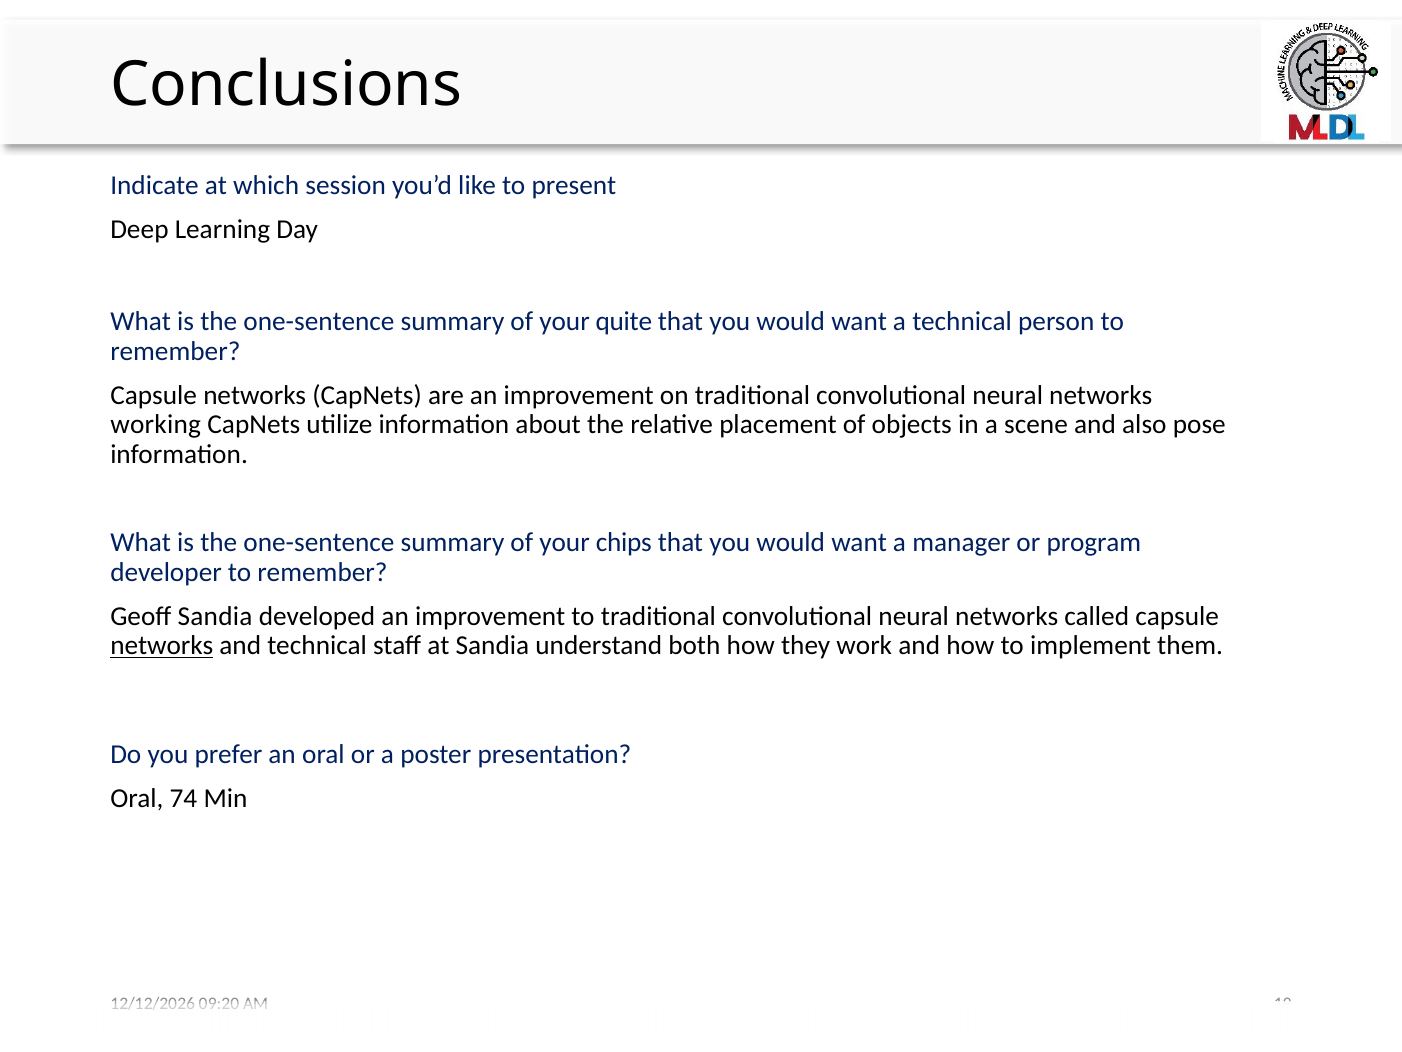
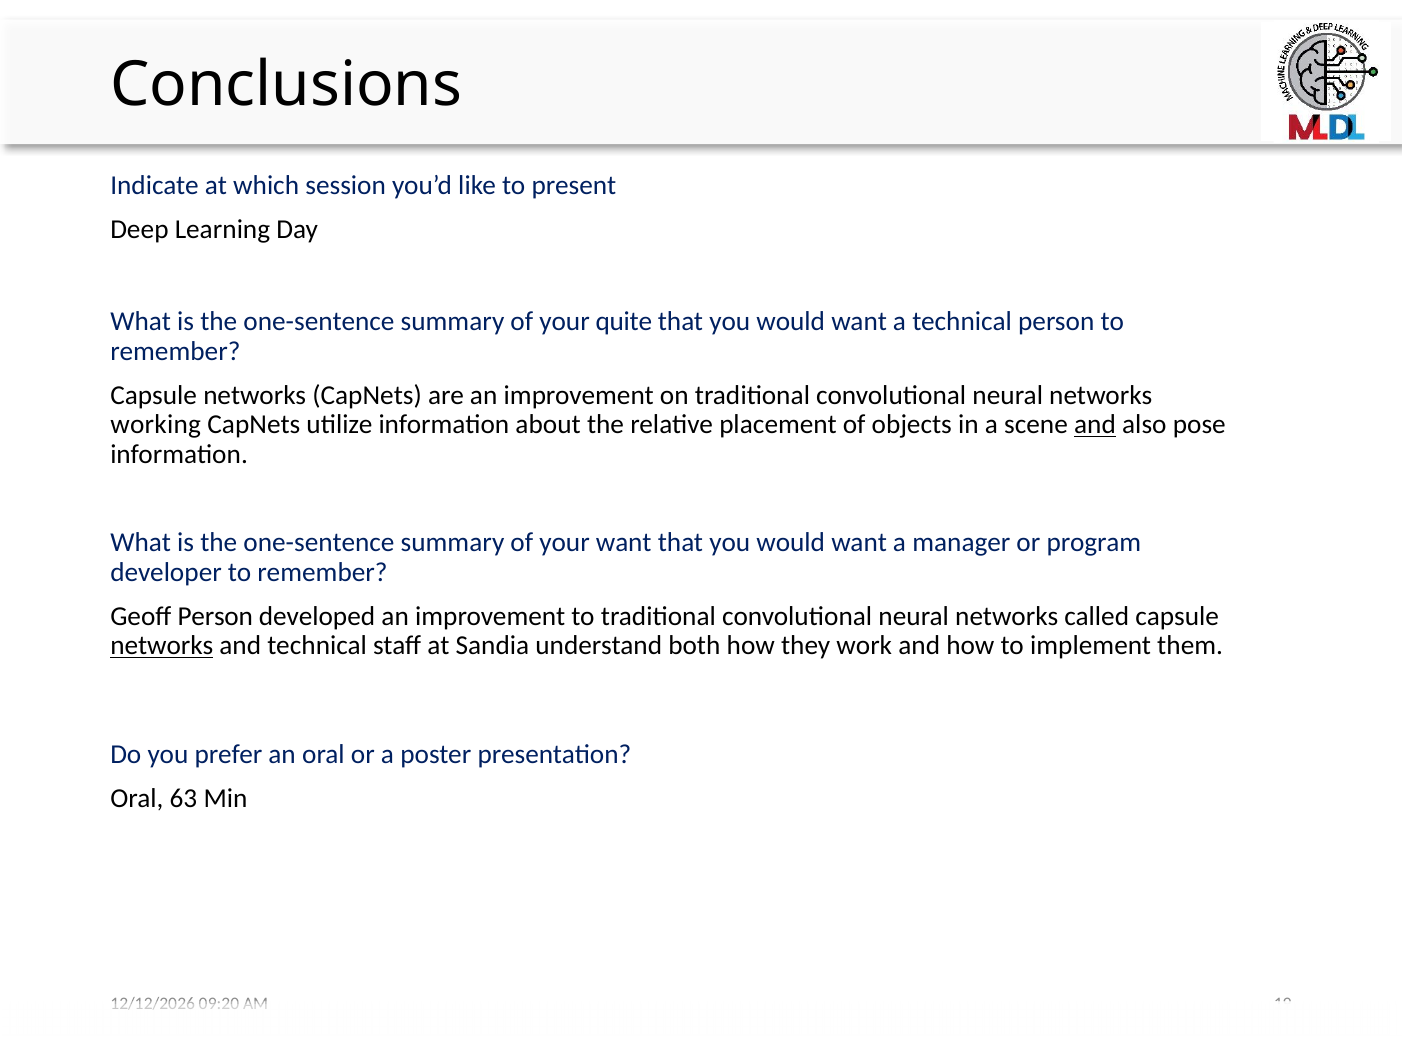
and at (1095, 425) underline: none -> present
your chips: chips -> want
Geoff Sandia: Sandia -> Person
74: 74 -> 63
